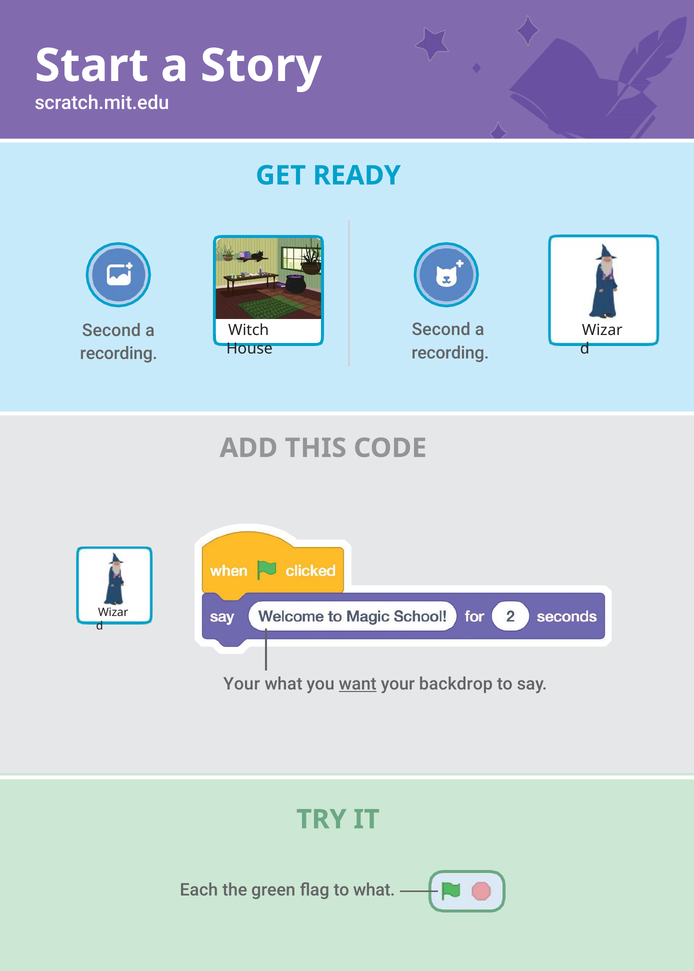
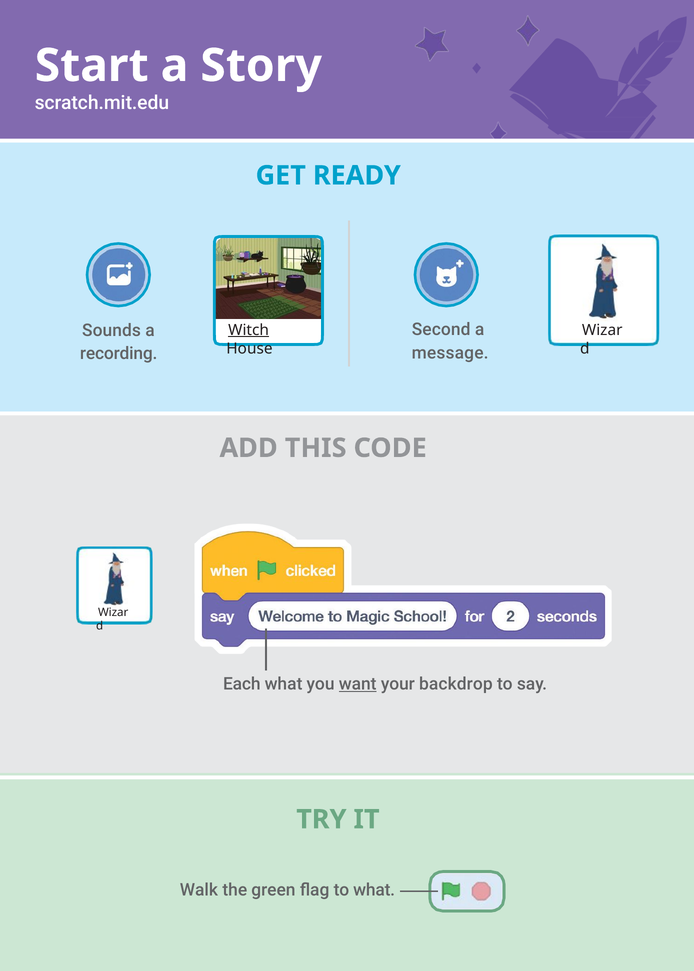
Second at (111, 331): Second -> Sounds
Witch underline: none -> present
recording at (450, 353): recording -> message
Your at (242, 685): Your -> Each
Each: Each -> Walk
